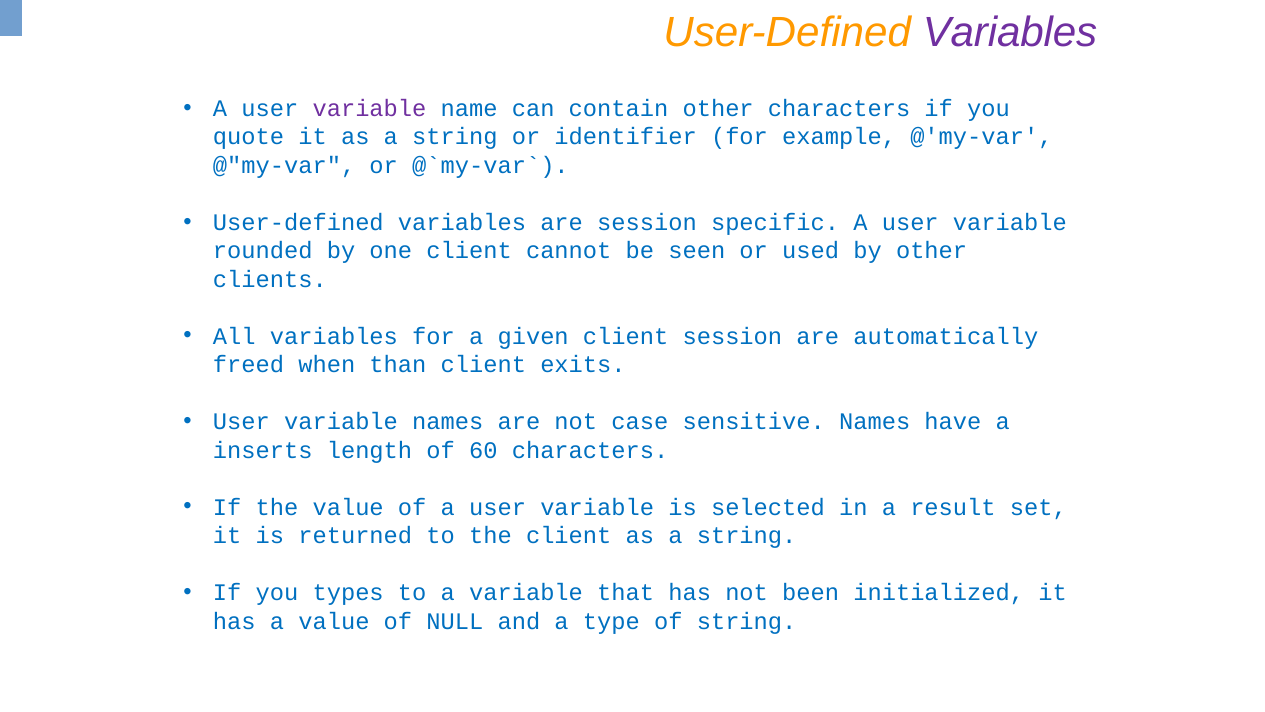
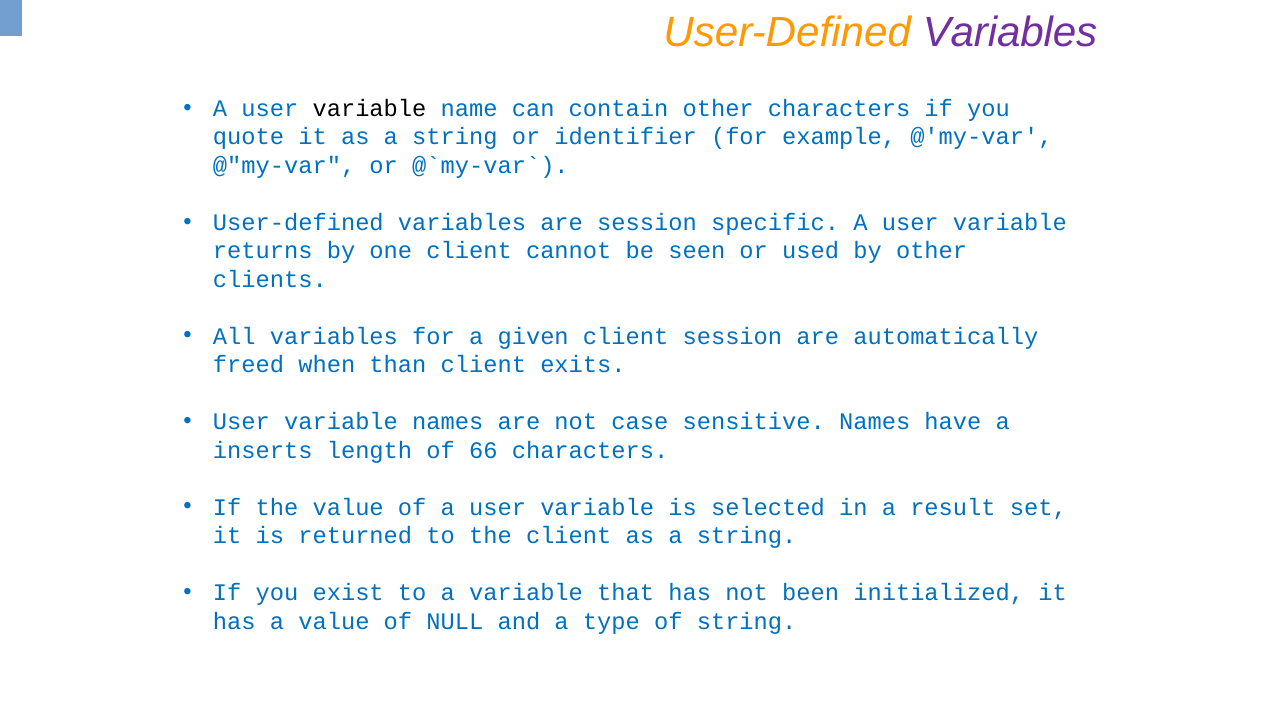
variable at (369, 108) colour: purple -> black
rounded: rounded -> returns
60: 60 -> 66
types: types -> exist
